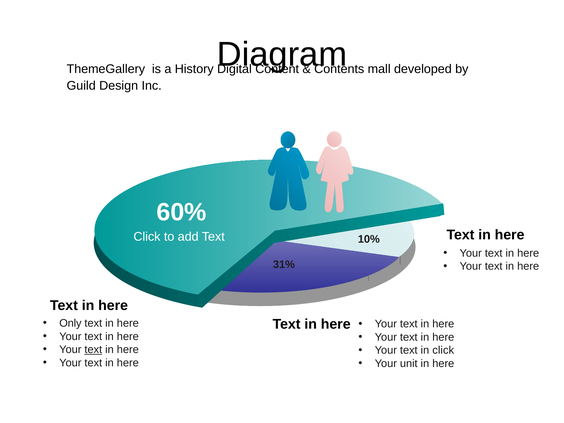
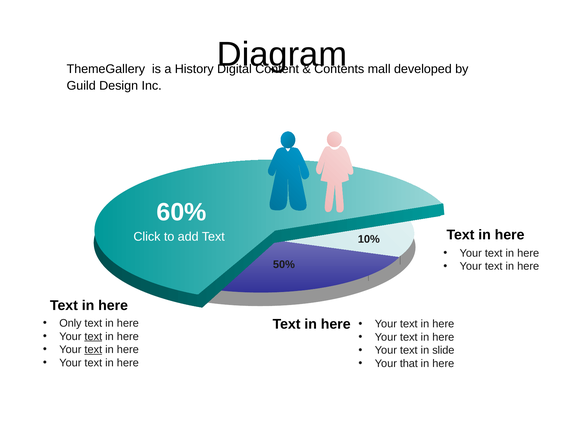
31%: 31% -> 50%
text at (93, 336) underline: none -> present
in click: click -> slide
unit: unit -> that
